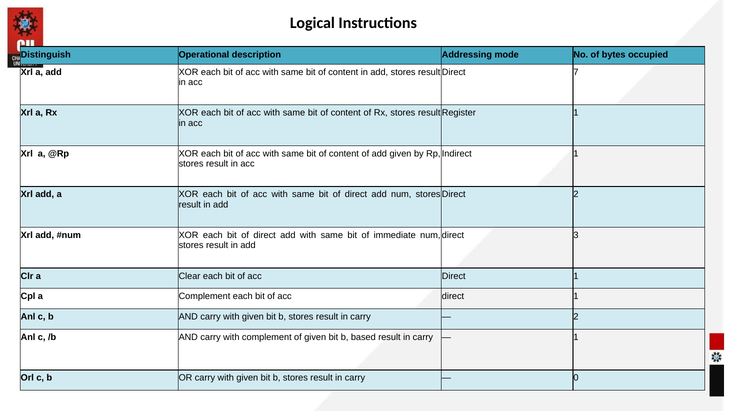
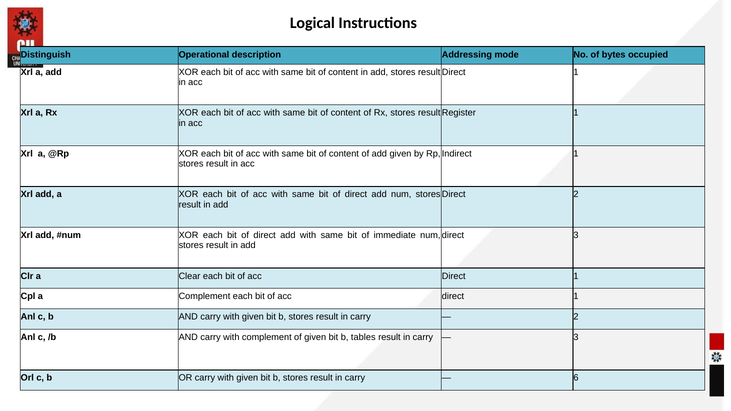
7 at (576, 72): 7 -> 1
based: based -> tables
1 at (576, 337): 1 -> 3
0: 0 -> 6
